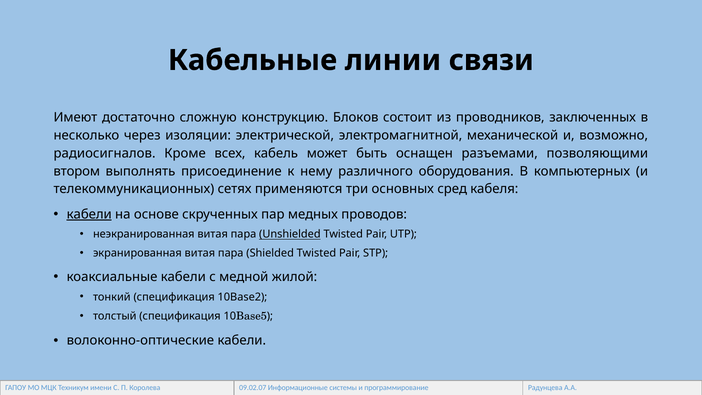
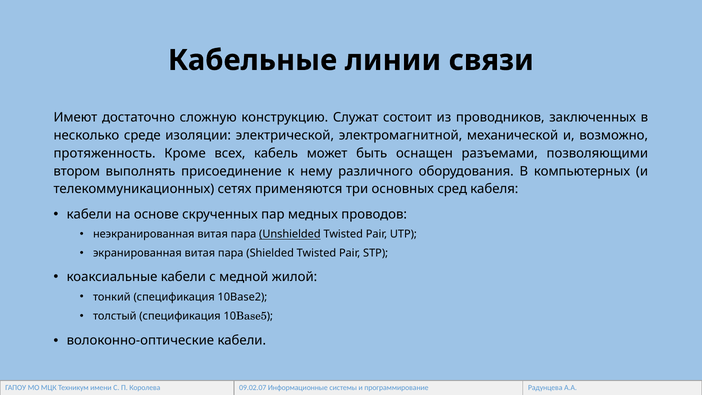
Блоков: Блоков -> Служат
через: через -> среде
радиосигналов: радиосигналов -> протяженность
кабели at (89, 214) underline: present -> none
